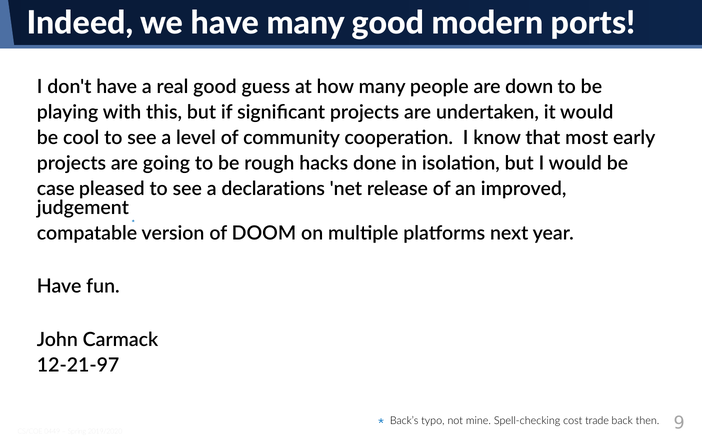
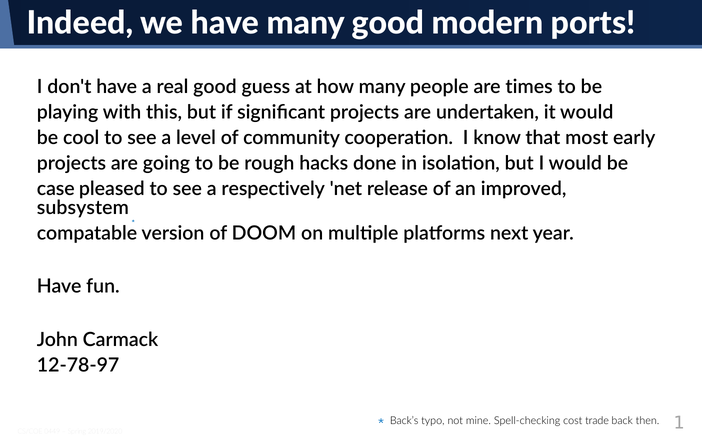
down: down -> times
declarations: declarations -> respectively
judgement: judgement -> subsystem
12-21-97: 12-21-97 -> 12-78-97
9: 9 -> 1
